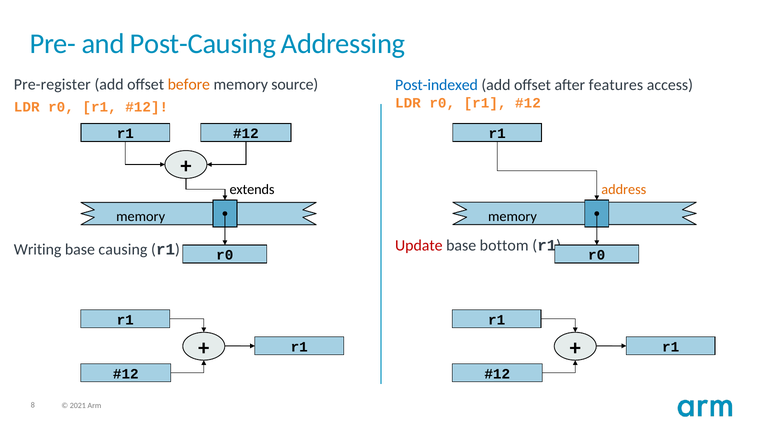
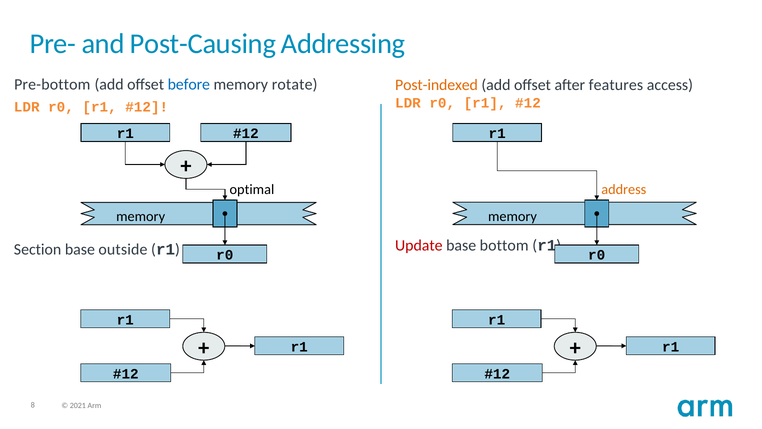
Pre-register: Pre-register -> Pre-bottom
before colour: orange -> blue
source: source -> rotate
Post-indexed colour: blue -> orange
extends: extends -> optimal
Writing: Writing -> Section
causing: causing -> outside
